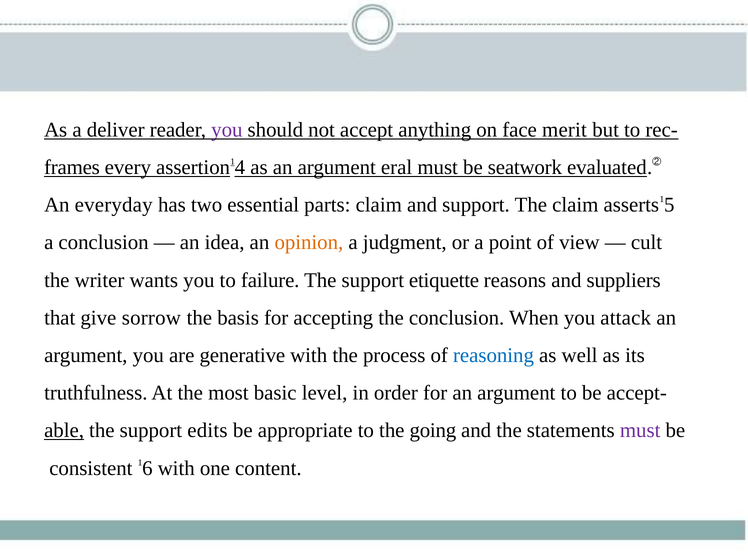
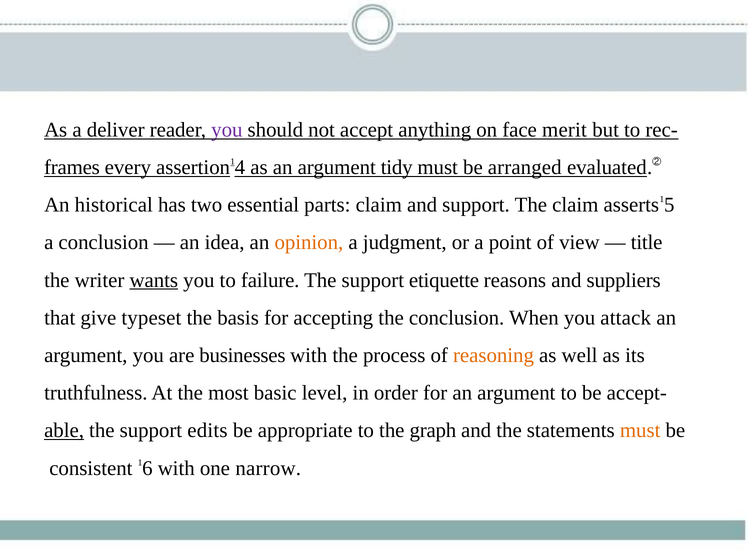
eral: eral -> tidy
seatwork: seatwork -> arranged
everyday: everyday -> historical
cult: cult -> title
wants underline: none -> present
sorrow: sorrow -> typeset
generative: generative -> businesses
reasoning colour: blue -> orange
going: going -> graph
must at (640, 430) colour: purple -> orange
content: content -> narrow
